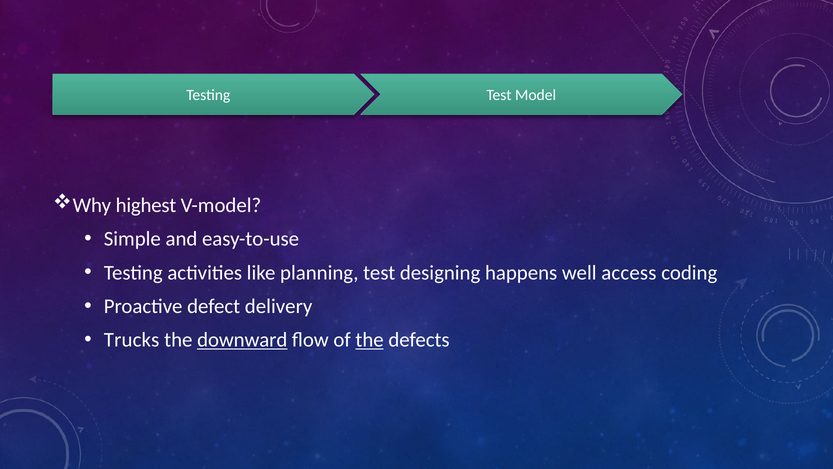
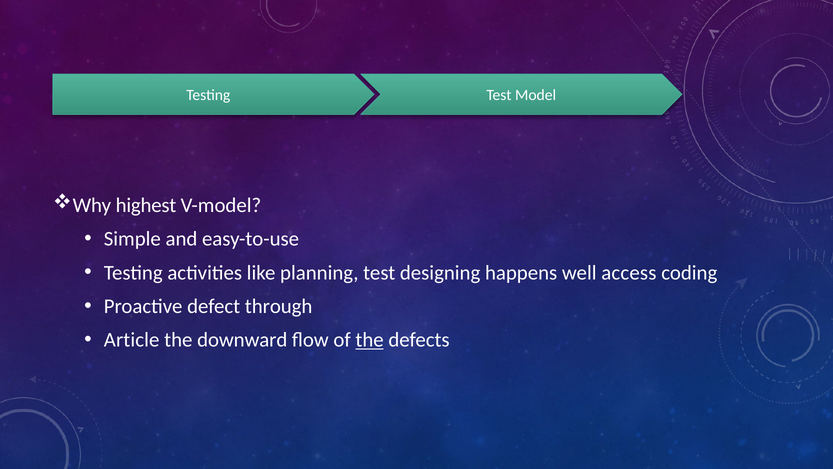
delivery: delivery -> through
Trucks: Trucks -> Article
downward underline: present -> none
